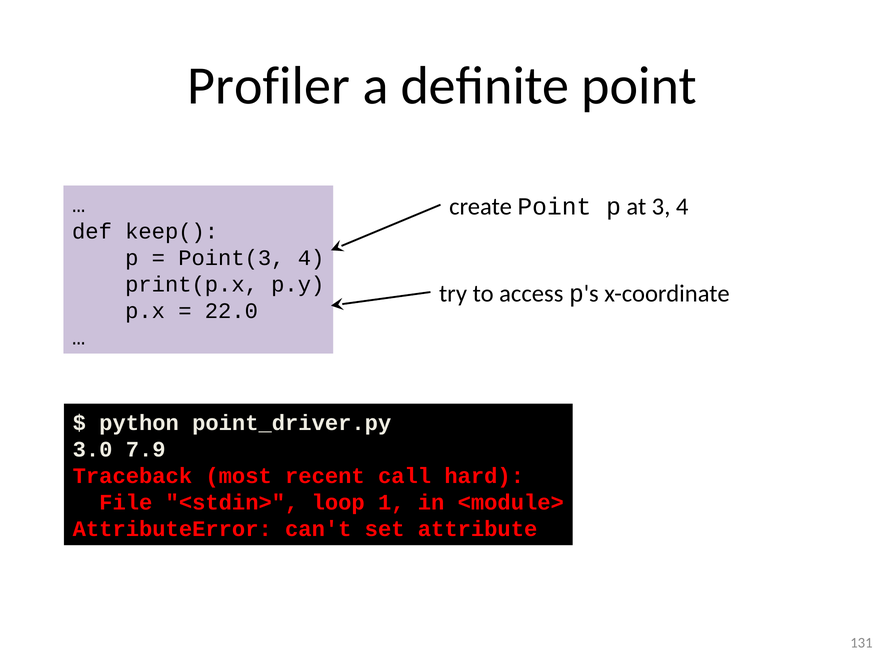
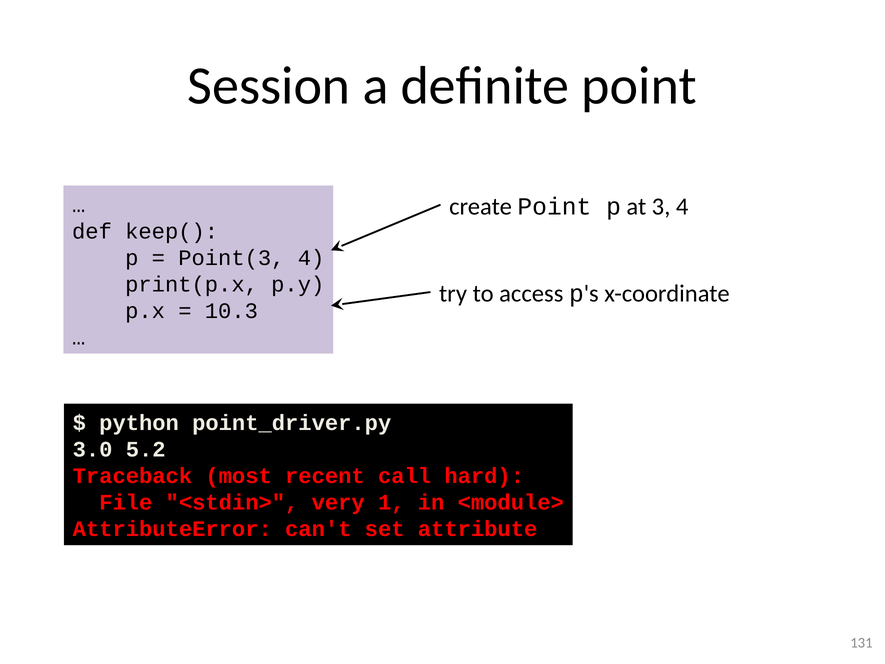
Profiler: Profiler -> Session
22.0: 22.0 -> 10.3
7.9: 7.9 -> 5.2
loop: loop -> very
